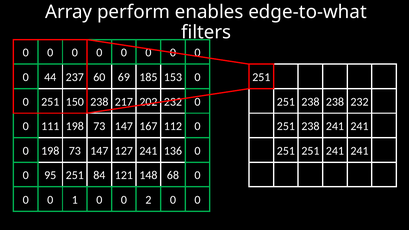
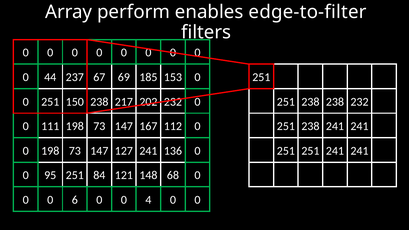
edge-to-what: edge-to-what -> edge-to-filter
60: 60 -> 67
1: 1 -> 6
2: 2 -> 4
